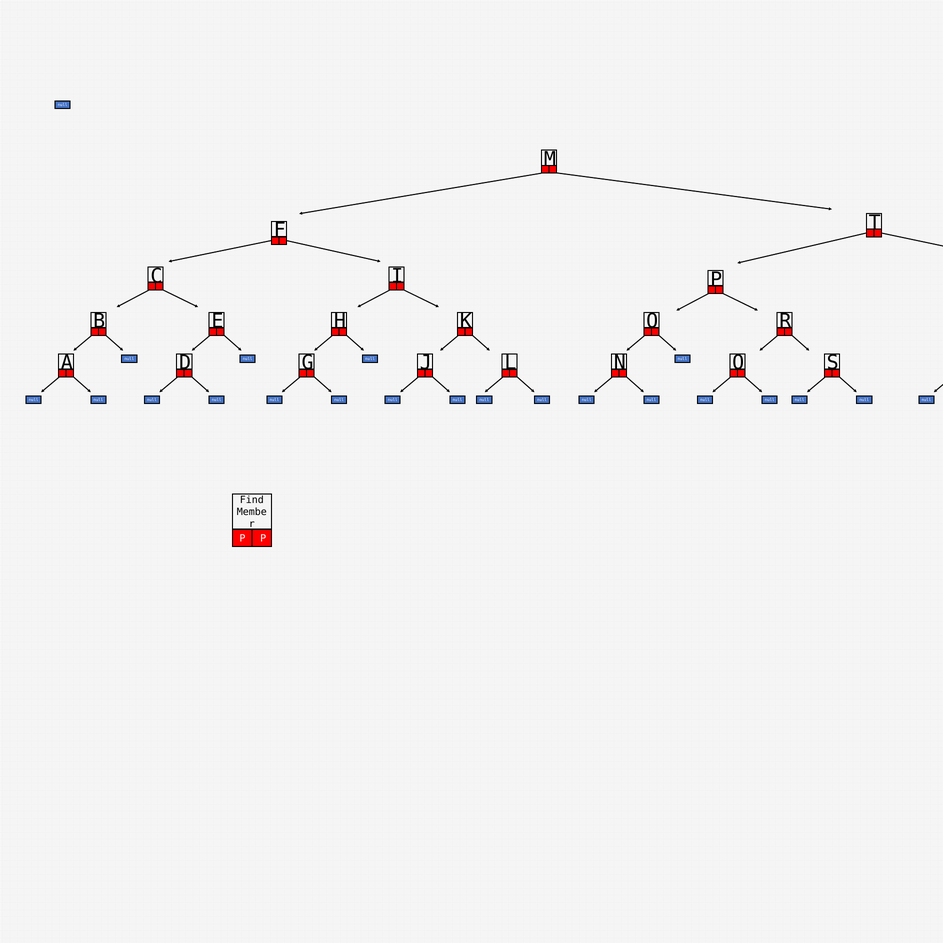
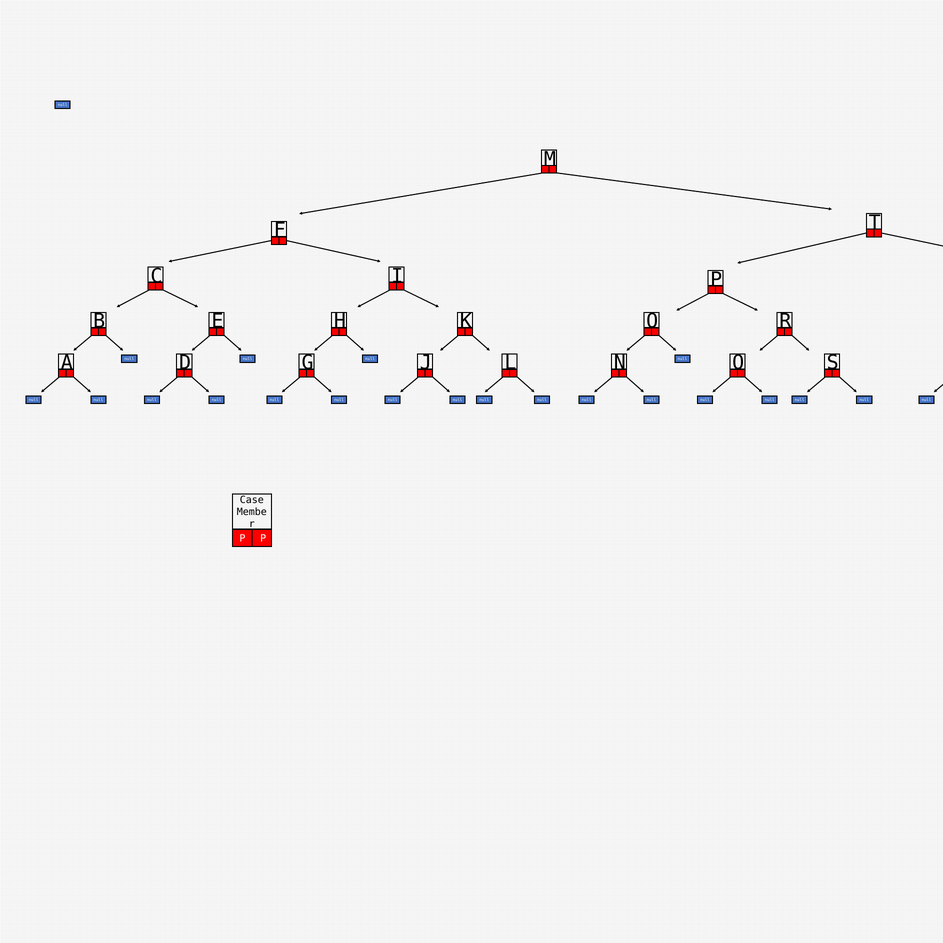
Find: Find -> Case
